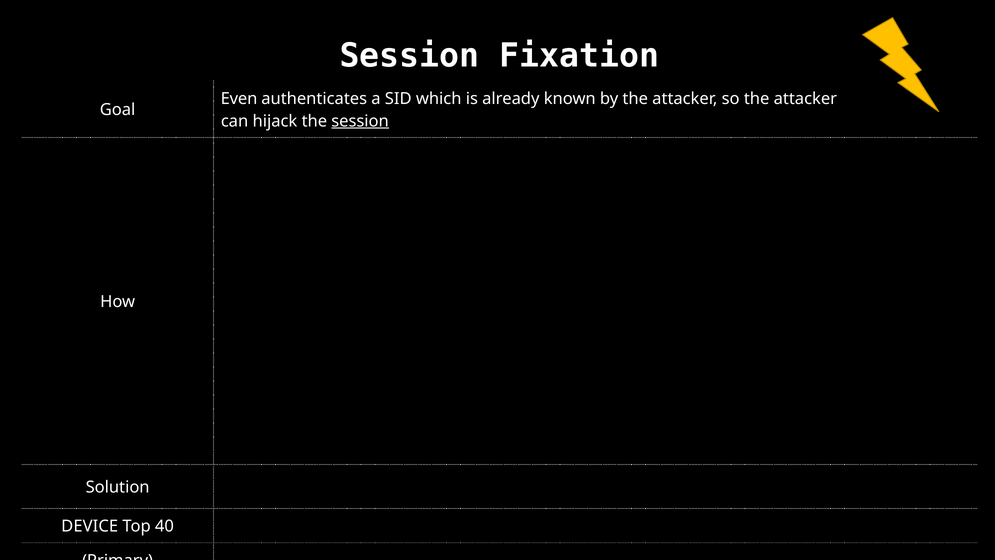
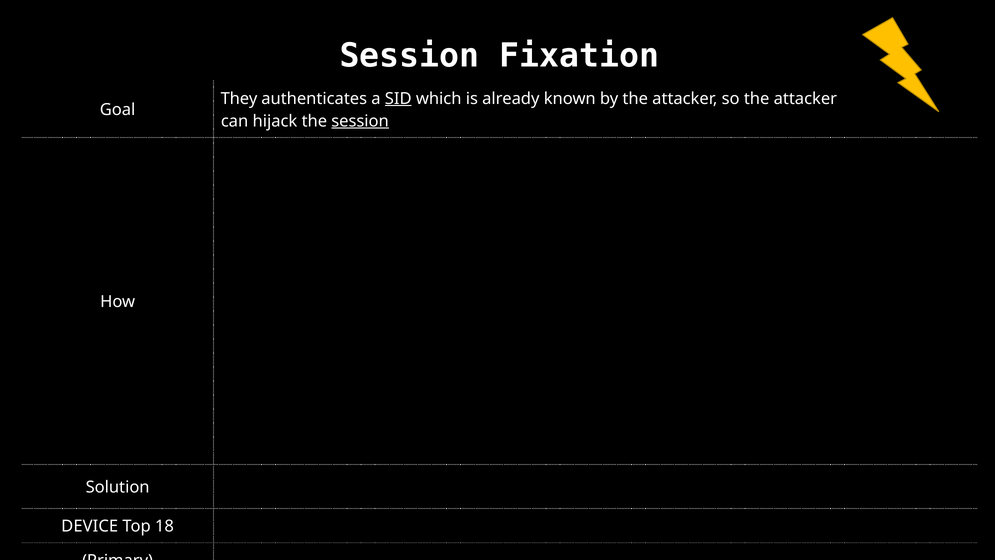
Even: Even -> They
SID underline: none -> present
40: 40 -> 18
